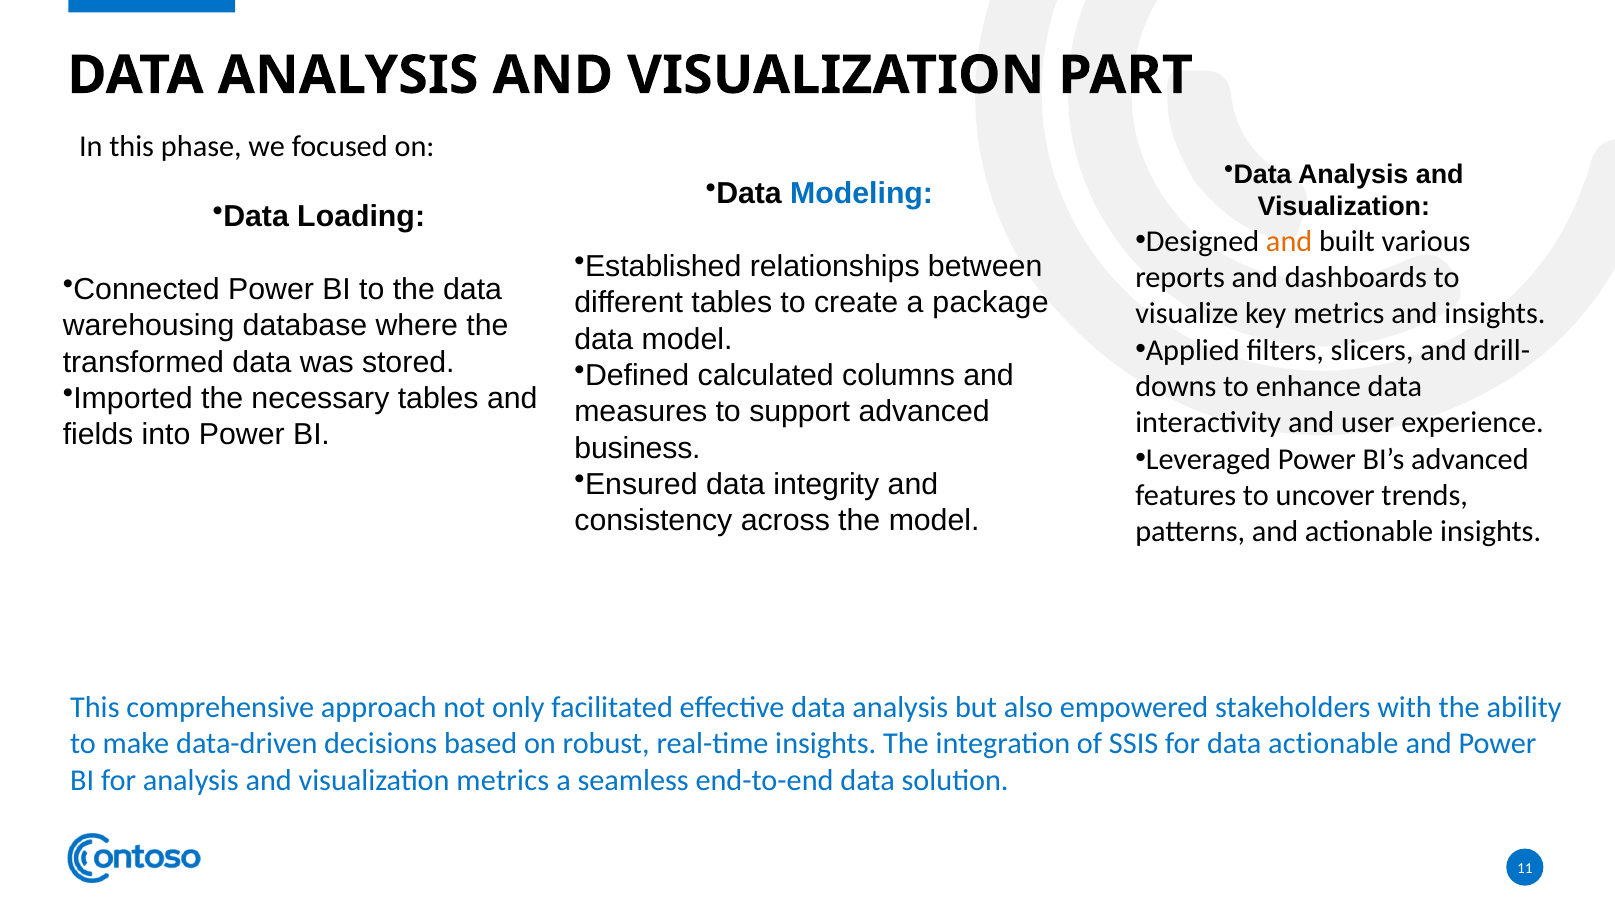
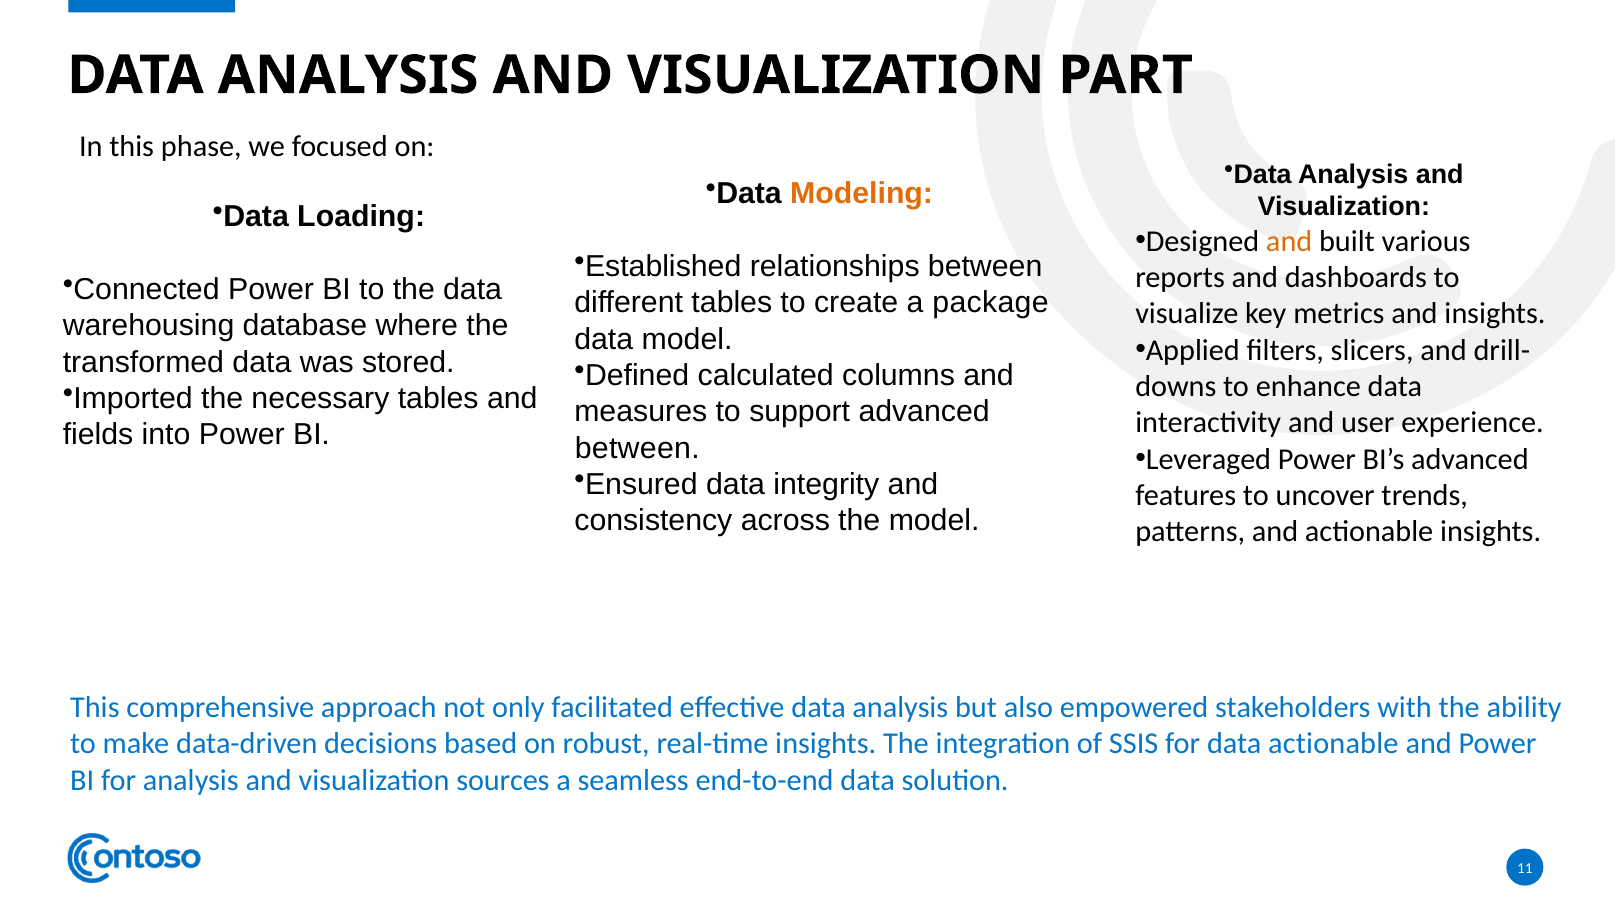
Modeling colour: blue -> orange
business at (638, 448): business -> between
visualization metrics: metrics -> sources
